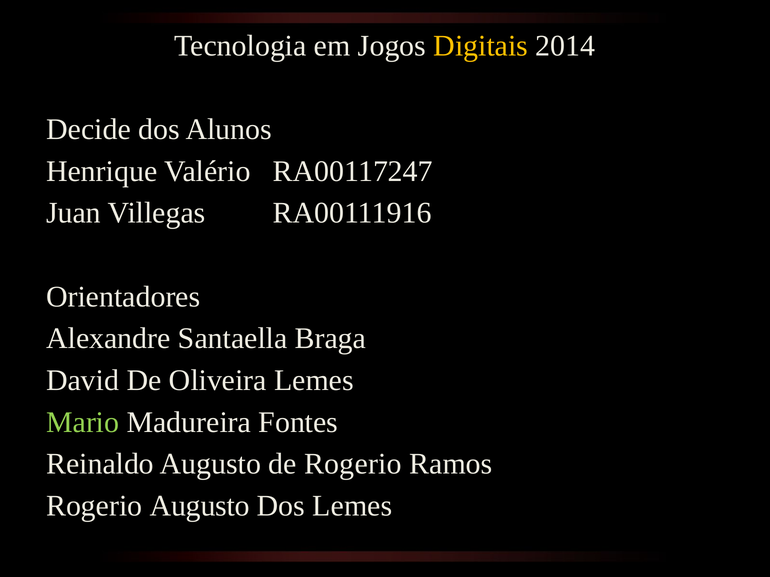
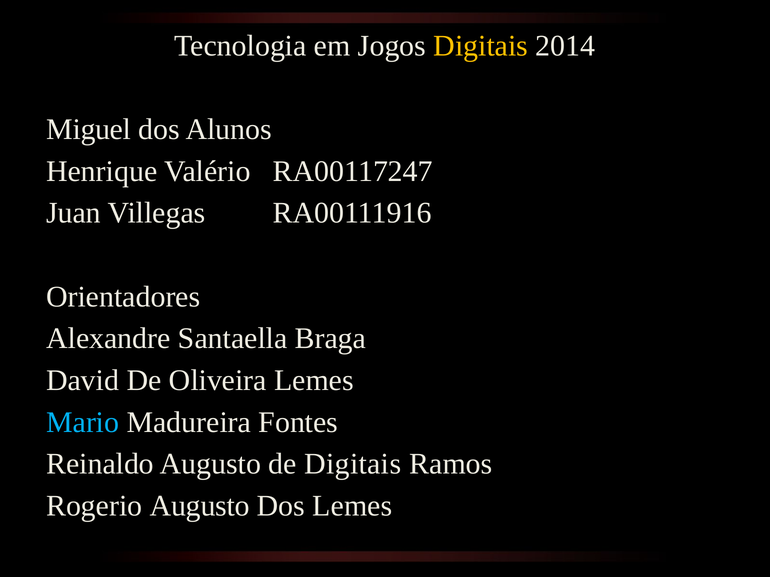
Decide: Decide -> Miguel
Mario colour: light green -> light blue
de Rogerio: Rogerio -> Digitais
